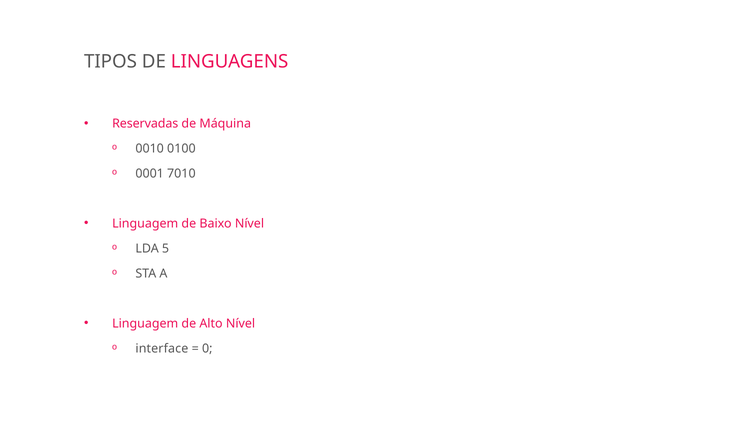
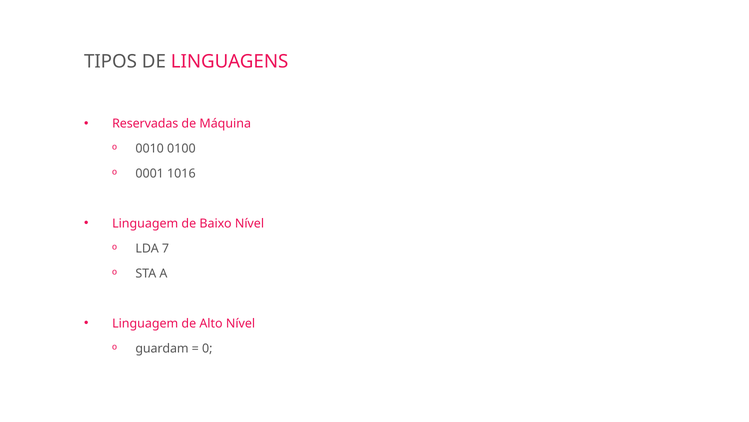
7010: 7010 -> 1016
5: 5 -> 7
interface: interface -> guardam
